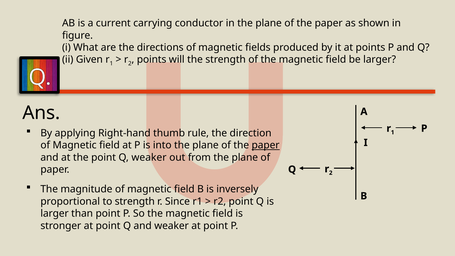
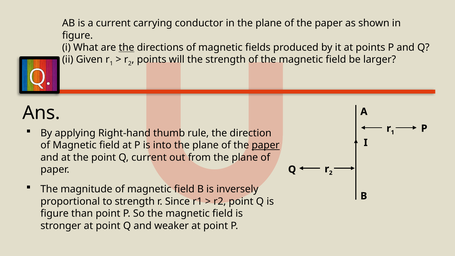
the at (127, 47) underline: none -> present
Q weaker: weaker -> current
larger at (55, 214): larger -> figure
